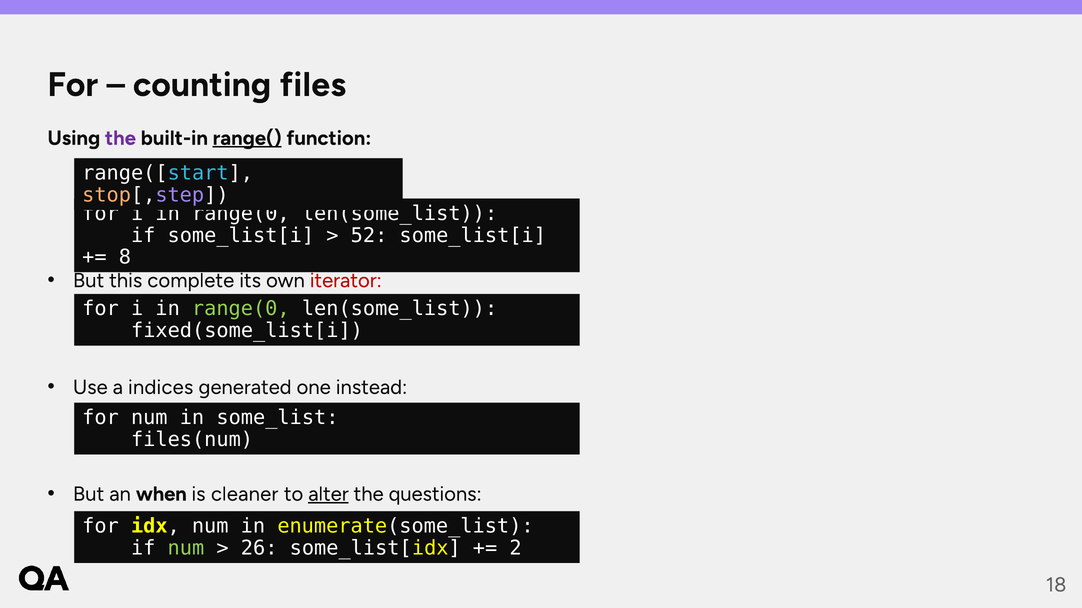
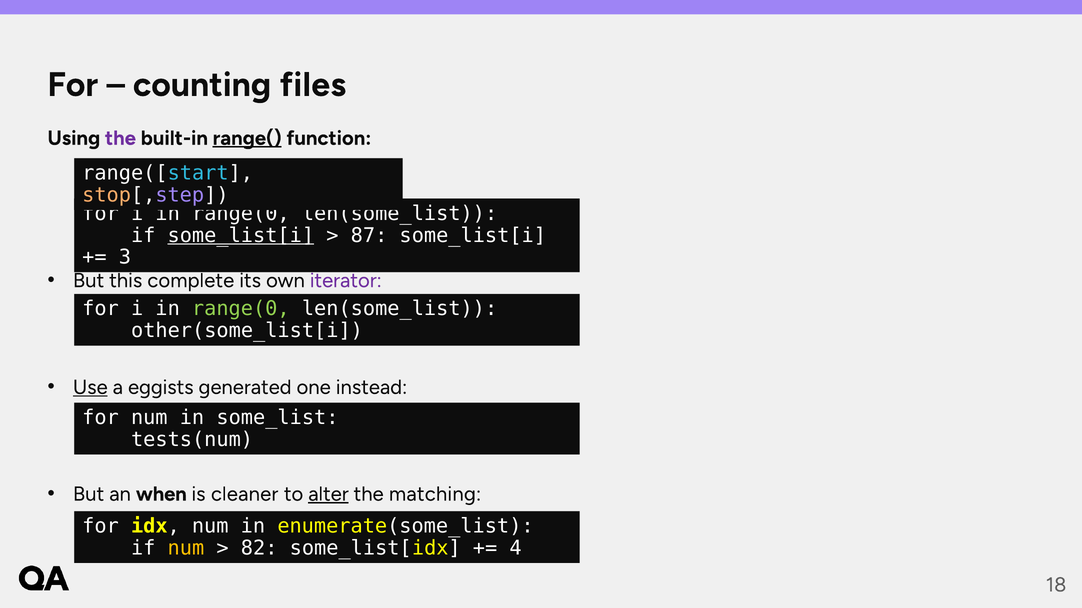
some_list[i at (241, 236) underline: none -> present
52: 52 -> 87
8: 8 -> 3
iterator colour: red -> purple
fixed(some_list[i: fixed(some_list[i -> other(some_list[i
Use underline: none -> present
indices: indices -> eggists
files(num: files(num -> tests(num
questions: questions -> matching
num at (186, 549) colour: light green -> yellow
26: 26 -> 82
2: 2 -> 4
